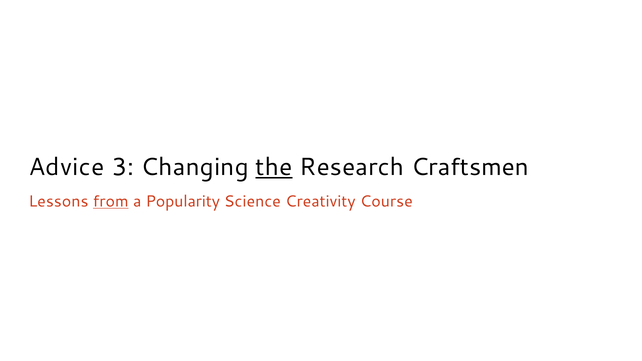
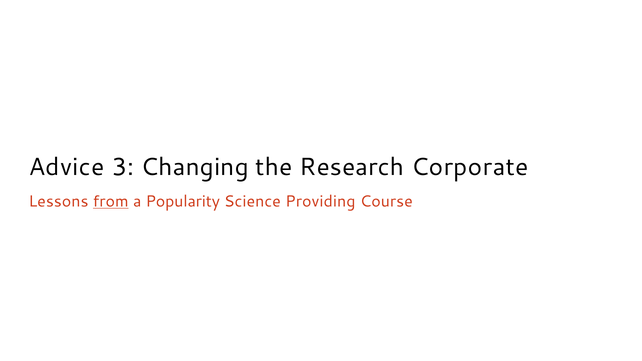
the underline: present -> none
Craftsmen: Craftsmen -> Corporate
Creativity: Creativity -> Providing
